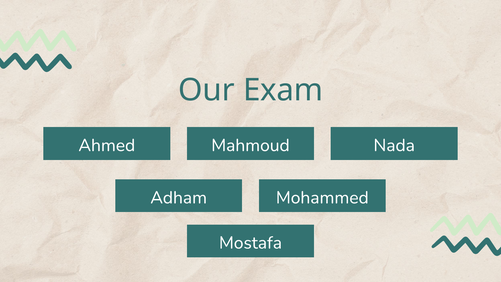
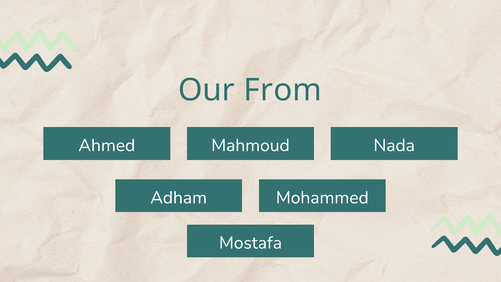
Exam: Exam -> From
